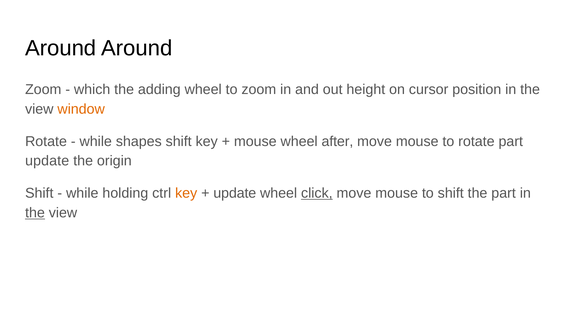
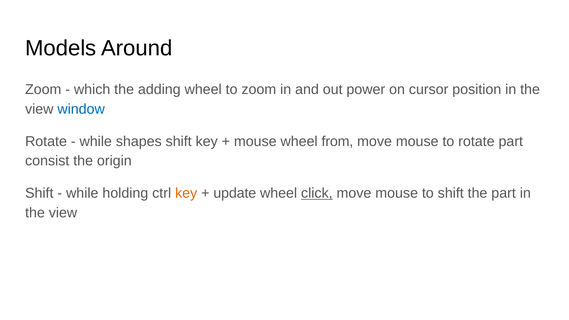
Around at (61, 48): Around -> Models
height: height -> power
window colour: orange -> blue
after: after -> from
update at (47, 161): update -> consist
the at (35, 213) underline: present -> none
